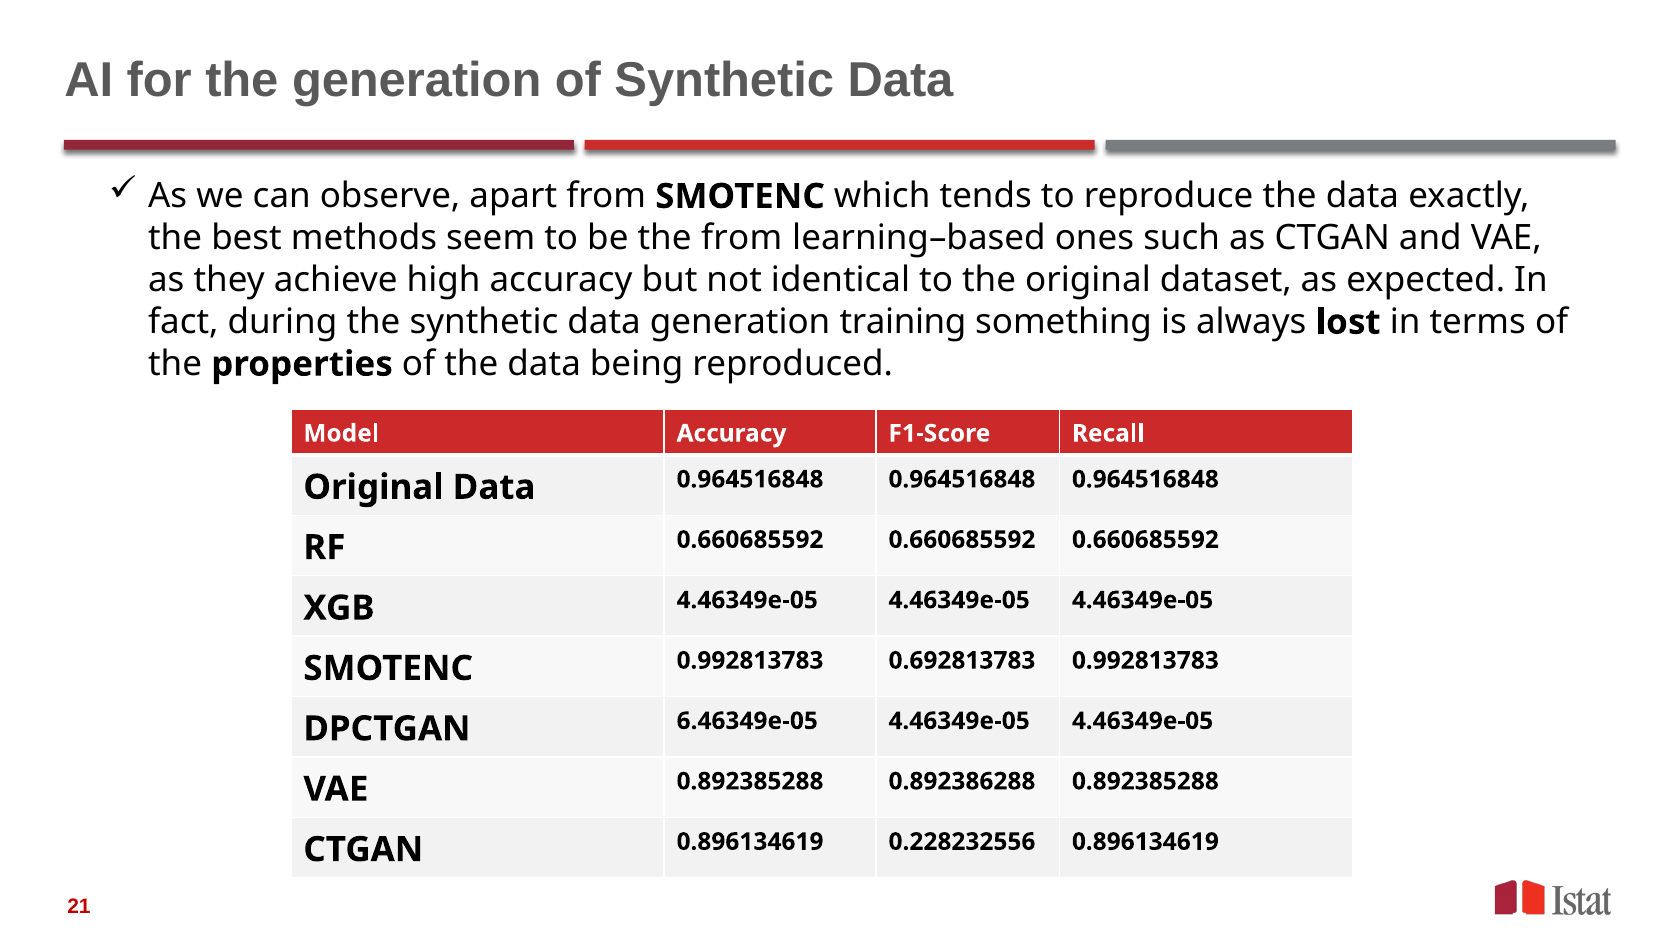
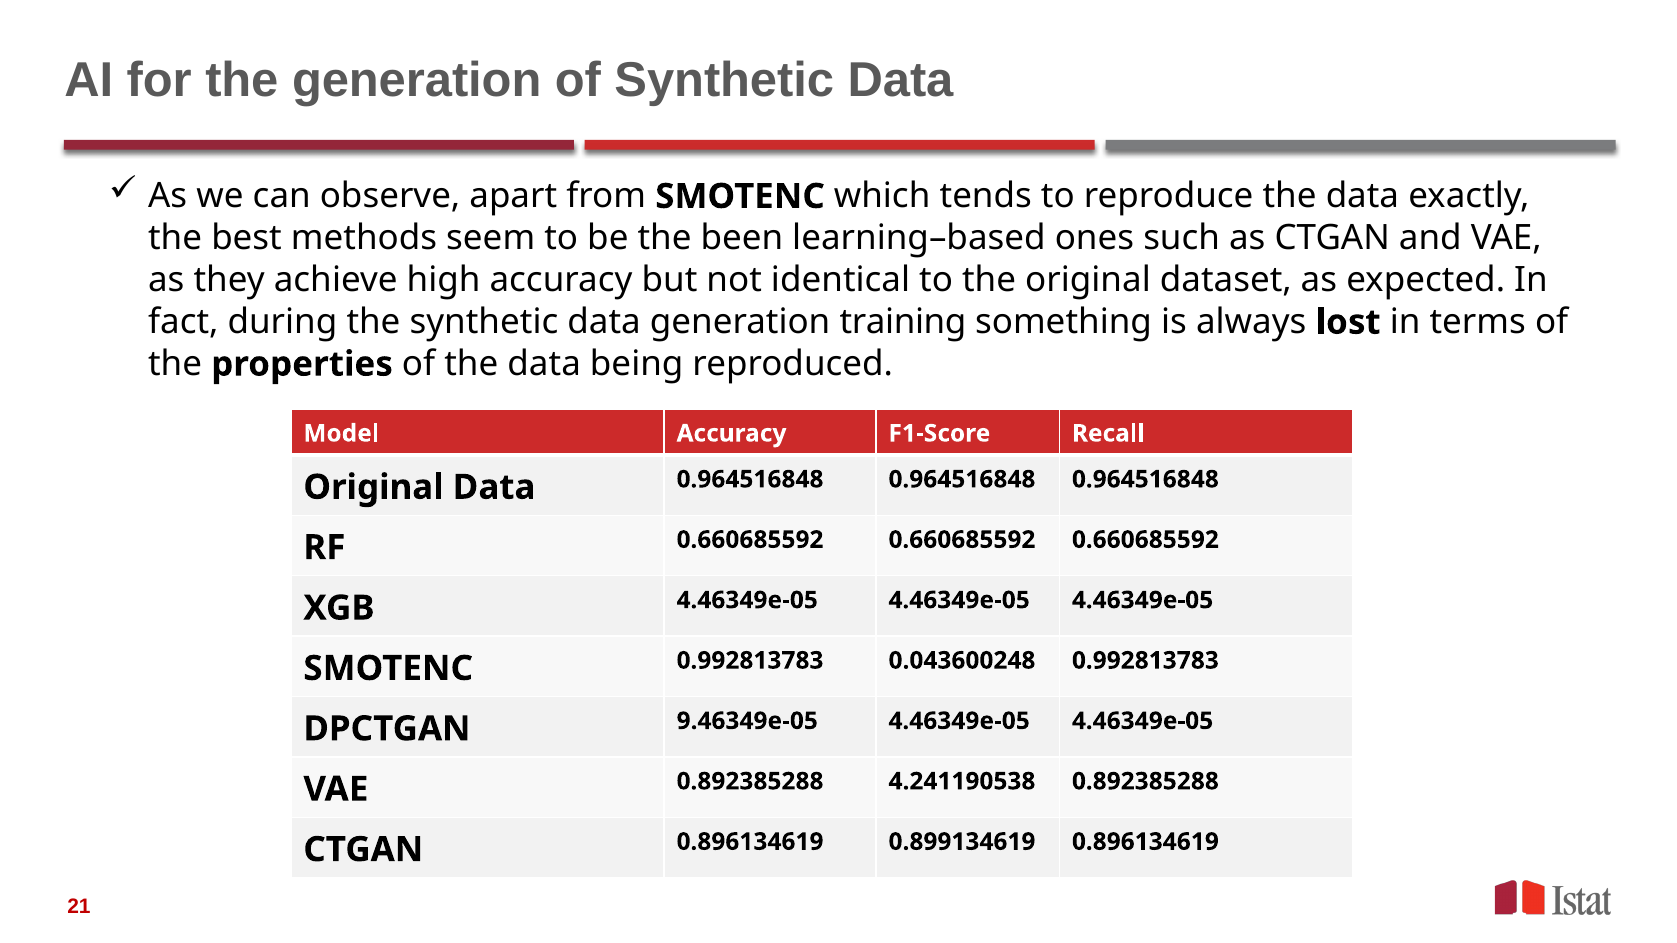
the from: from -> been
0.692813783: 0.692813783 -> 0.043600248
6.46349e-05: 6.46349e-05 -> 9.46349e-05
0.892386288: 0.892386288 -> 4.241190538
0.228232556: 0.228232556 -> 0.899134619
